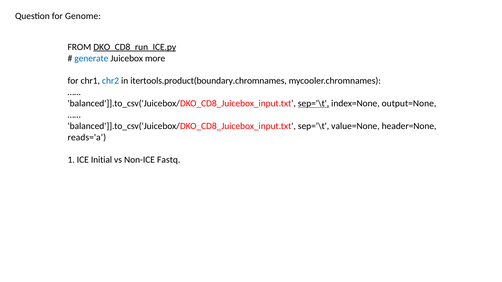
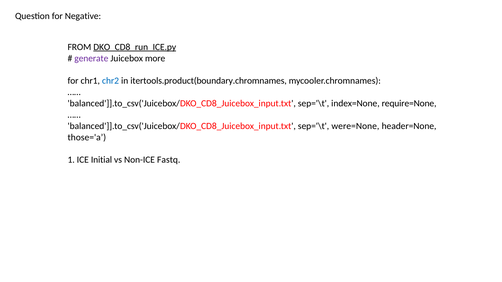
Genome: Genome -> Negative
generate colour: blue -> purple
sep='\t at (314, 104) underline: present -> none
output=None: output=None -> require=None
value=None: value=None -> were=None
reads='a: reads='a -> those='a
